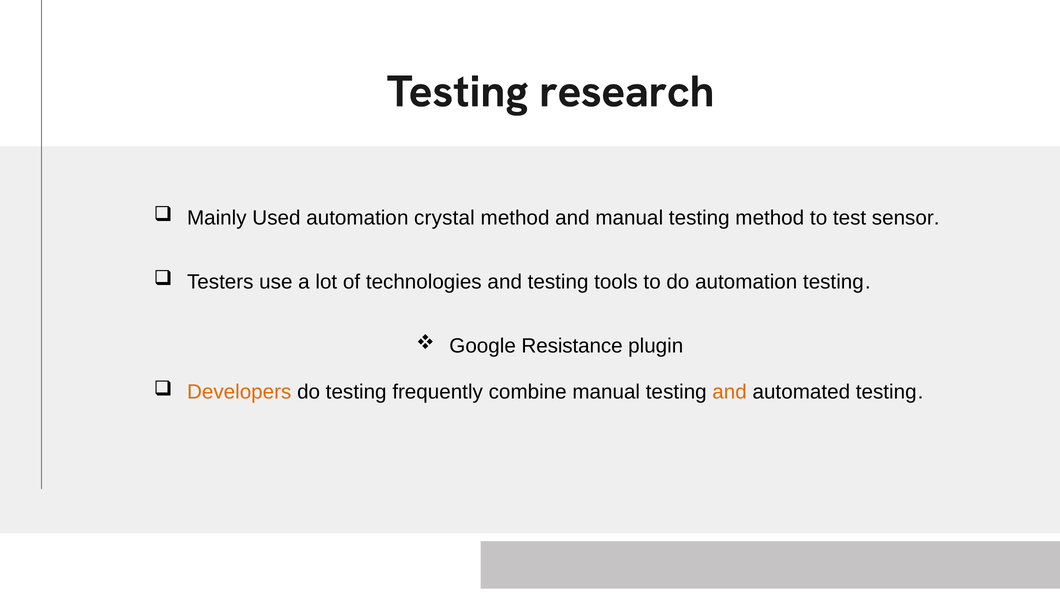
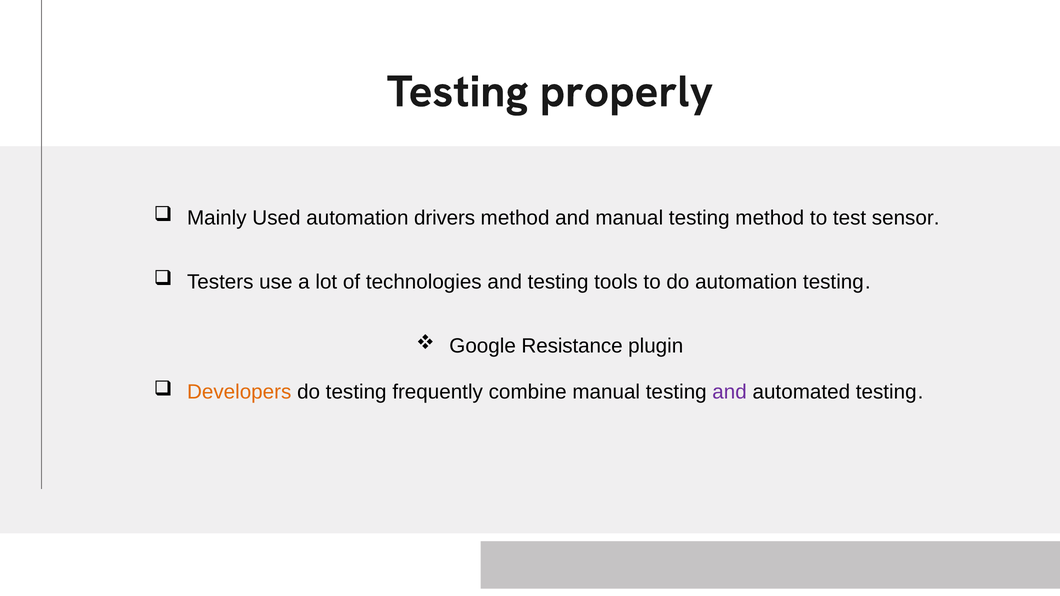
research: research -> properly
crystal: crystal -> drivers
and at (730, 392) colour: orange -> purple
